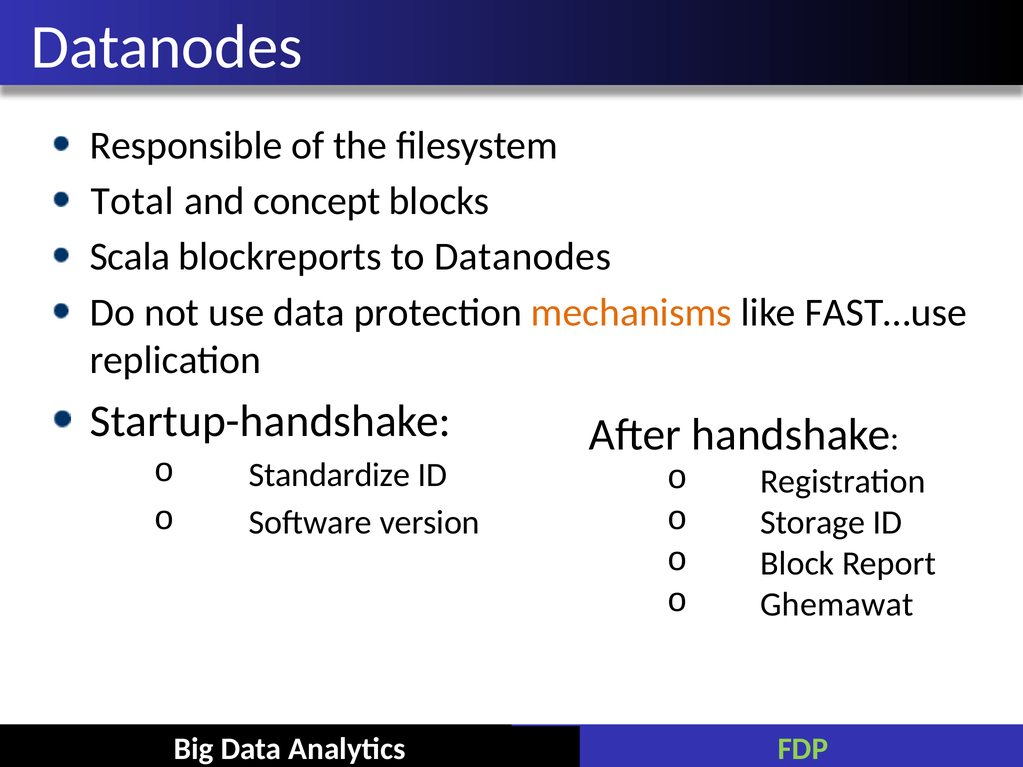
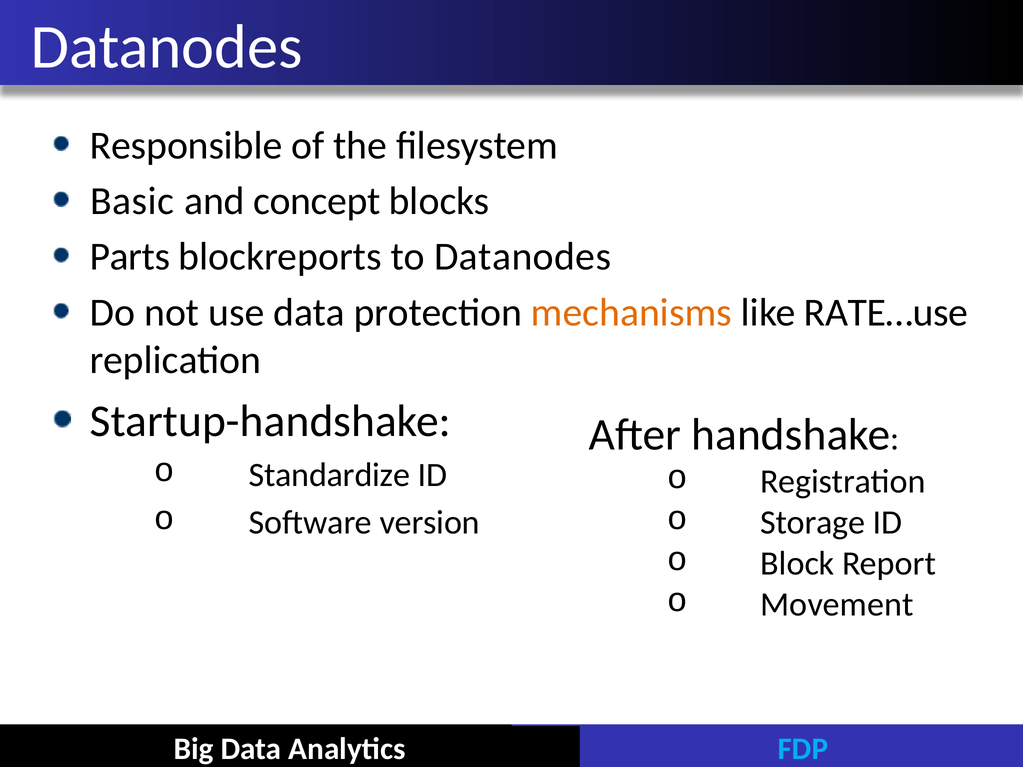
Total: Total -> Basic
Scala: Scala -> Parts
FAST…use: FAST…use -> RATE…use
Ghemawat: Ghemawat -> Movement
FDP colour: light green -> light blue
